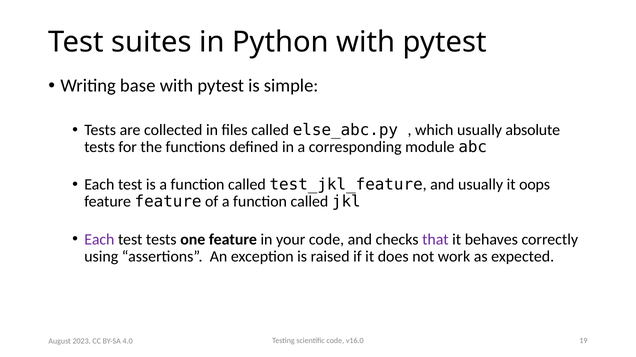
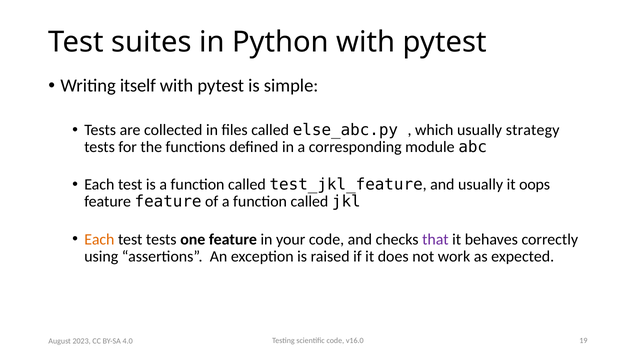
base: base -> itself
absolute: absolute -> strategy
Each at (99, 240) colour: purple -> orange
